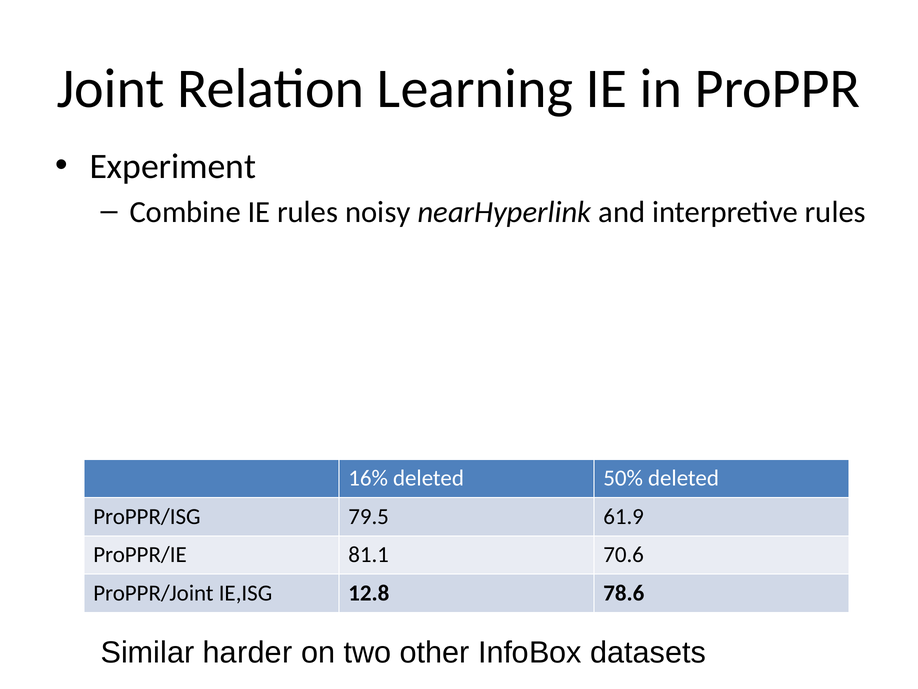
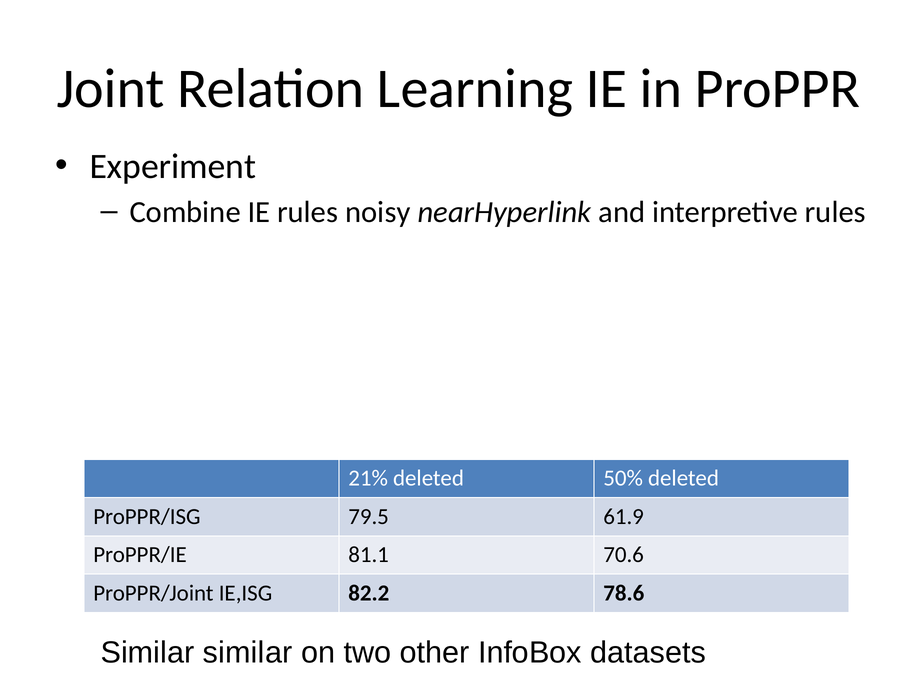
16%: 16% -> 21%
12.8: 12.8 -> 82.2
Similar harder: harder -> similar
